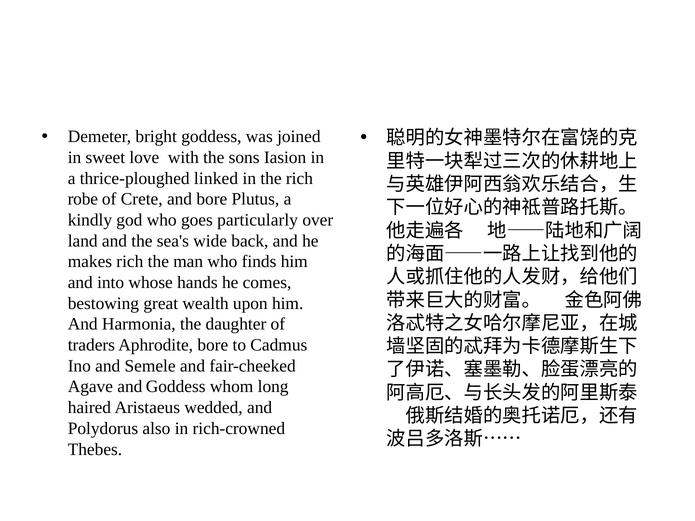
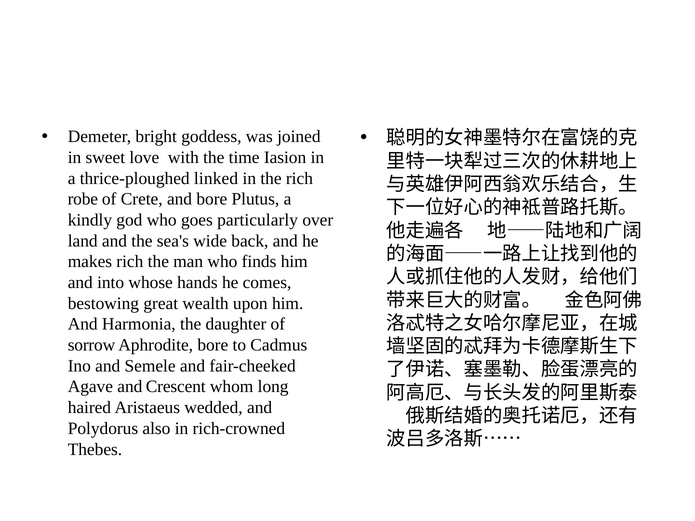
sons: sons -> time
traders: traders -> sorrow
and Goddess: Goddess -> Crescent
